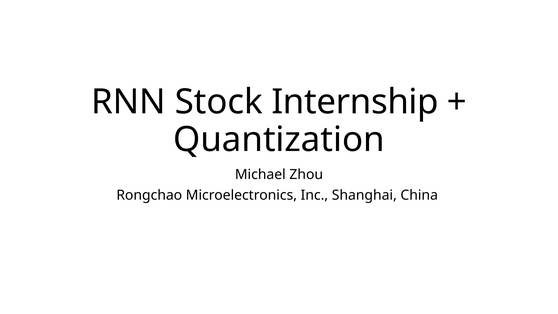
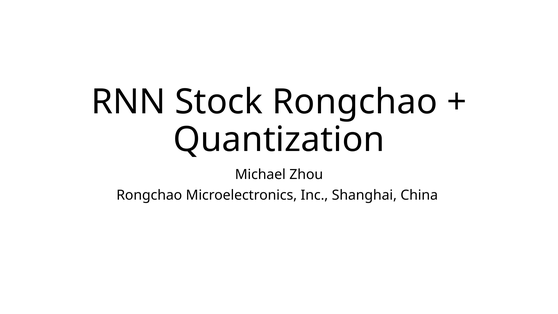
Stock Internship: Internship -> Rongchao
